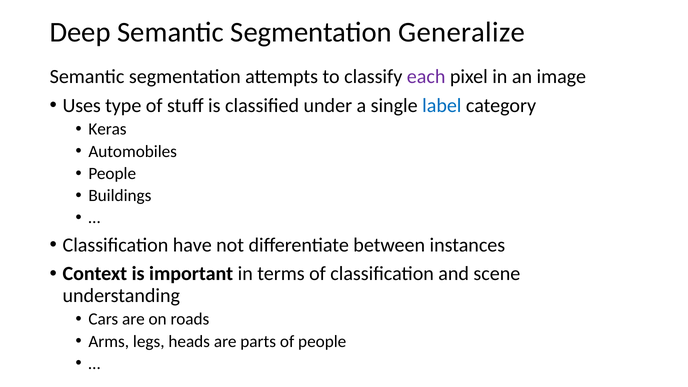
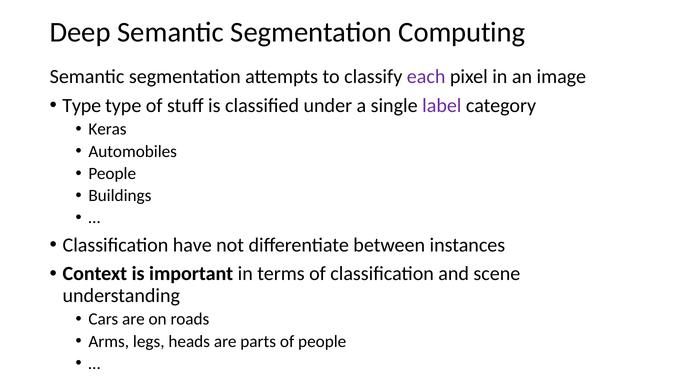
Generalize: Generalize -> Computing
Uses at (82, 106): Uses -> Type
label colour: blue -> purple
